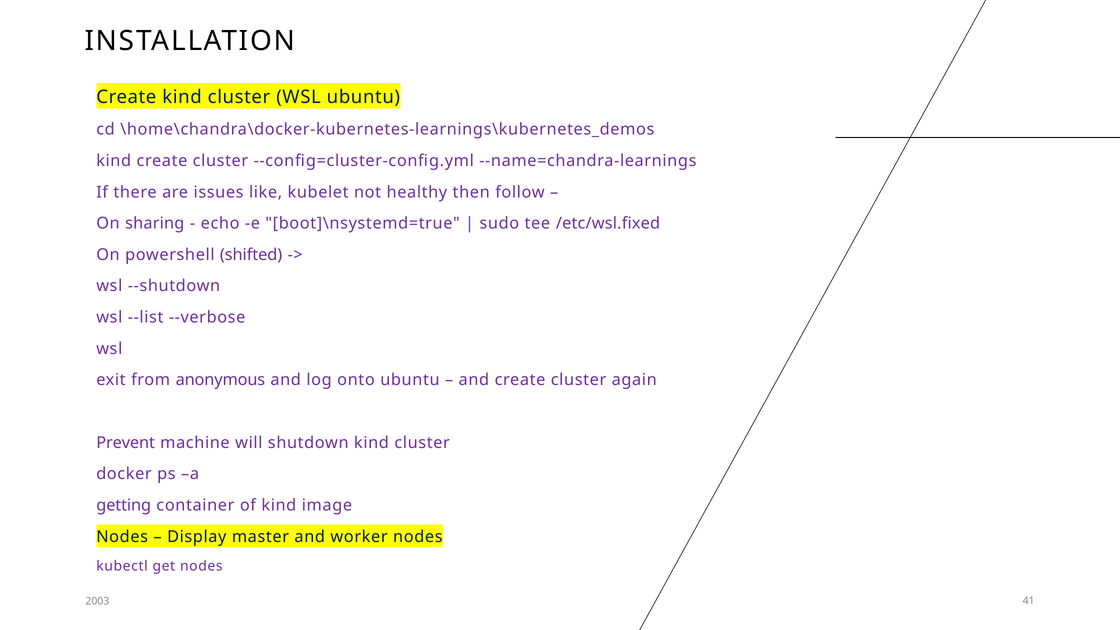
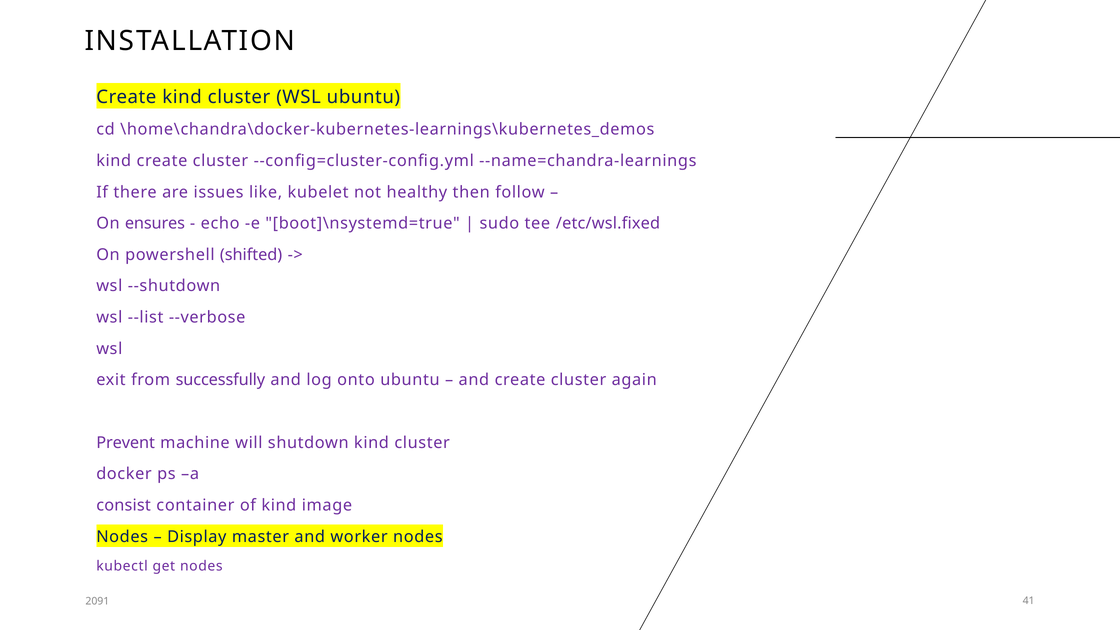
sharing: sharing -> ensures
anonymous: anonymous -> successfully
getting: getting -> consist
2003: 2003 -> 2091
